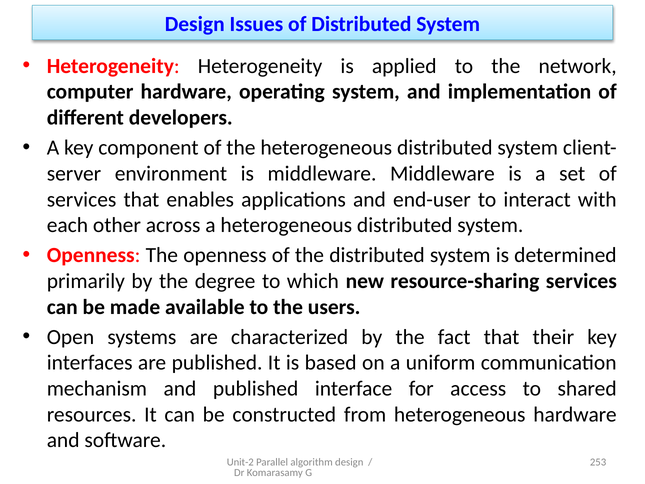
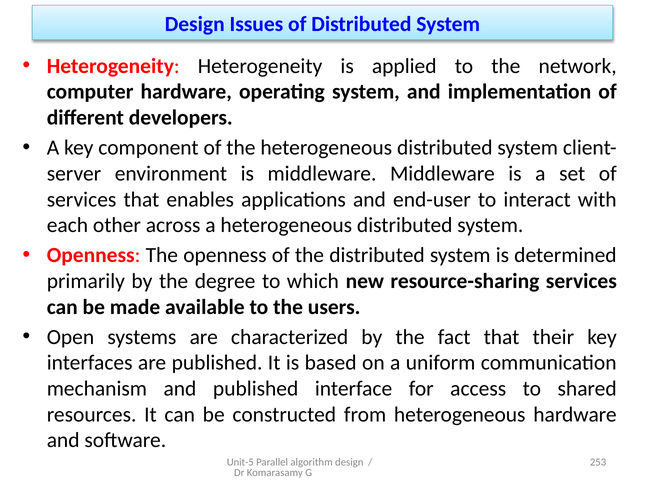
Unit-2: Unit-2 -> Unit-5
